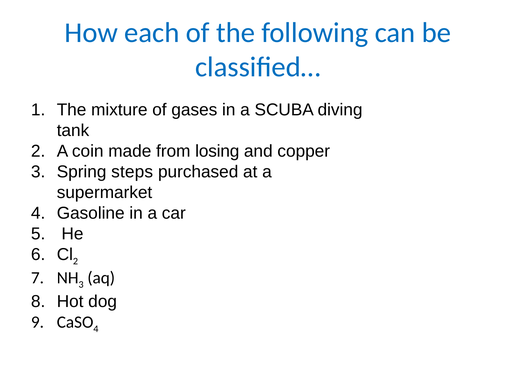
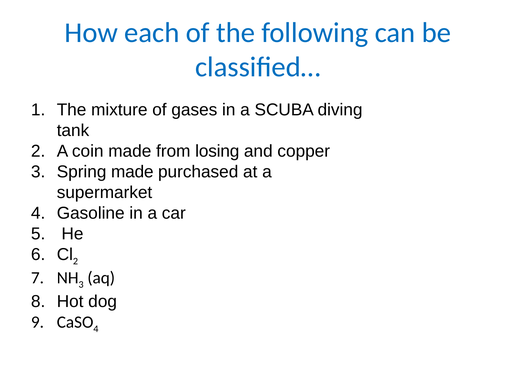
Spring steps: steps -> made
